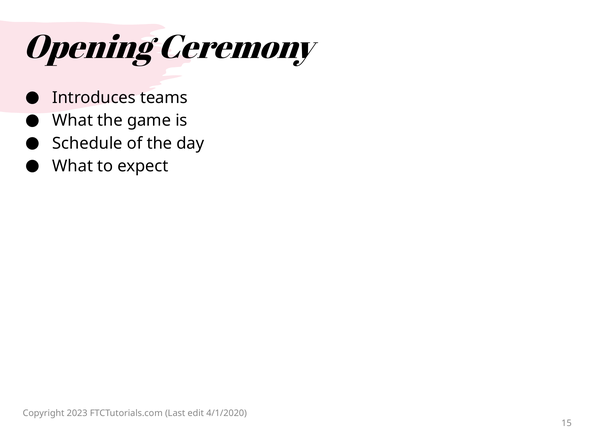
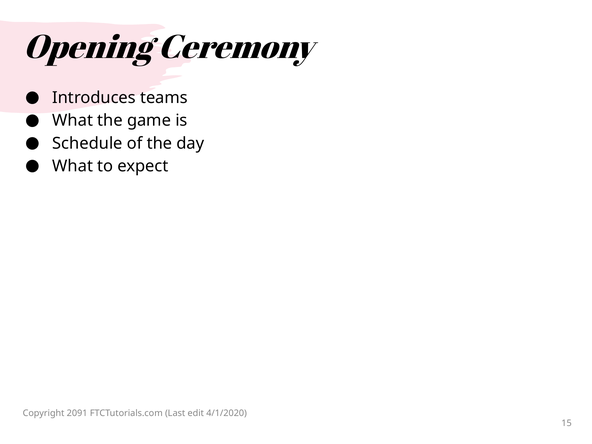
2023: 2023 -> 2091
